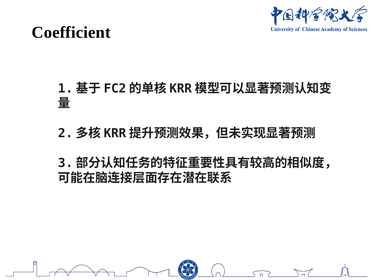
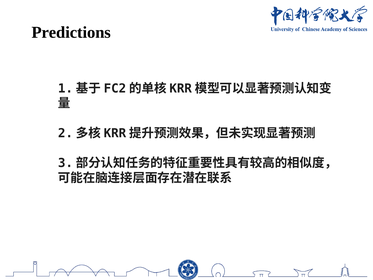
Coefficient: Coefficient -> Predictions
